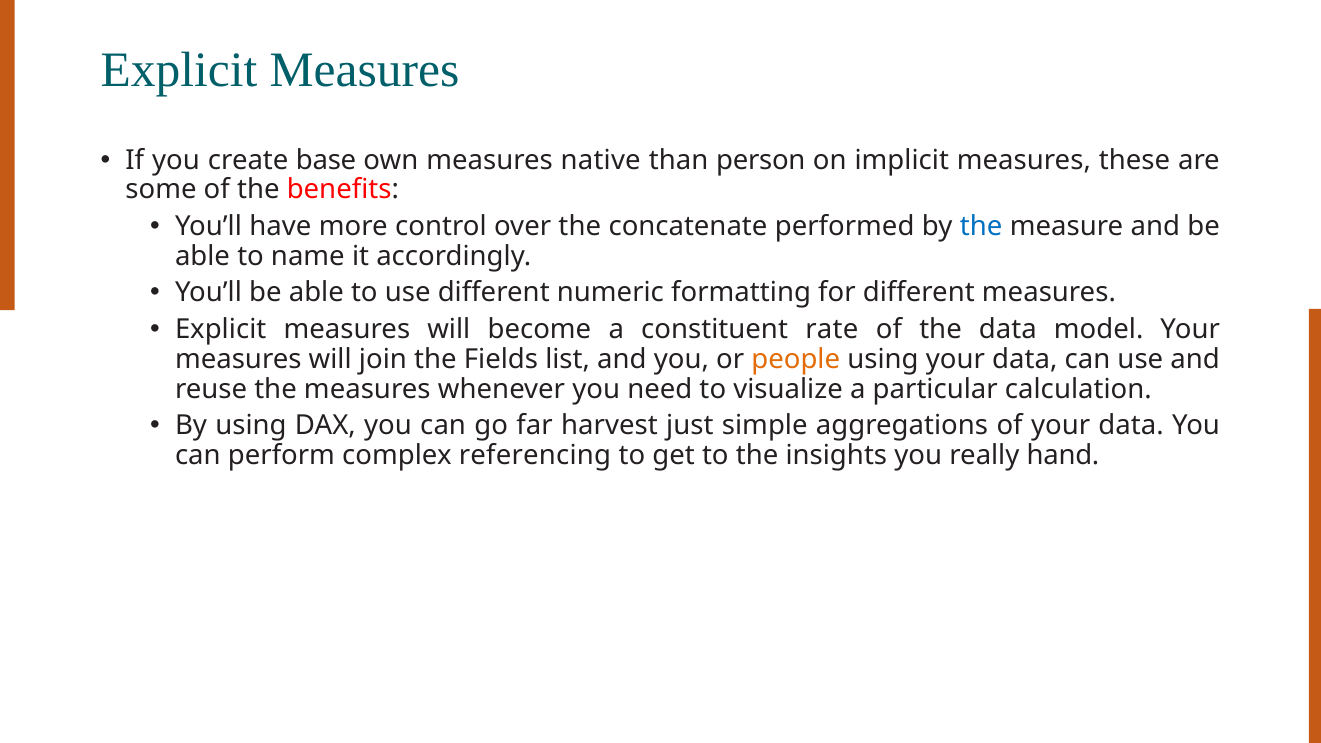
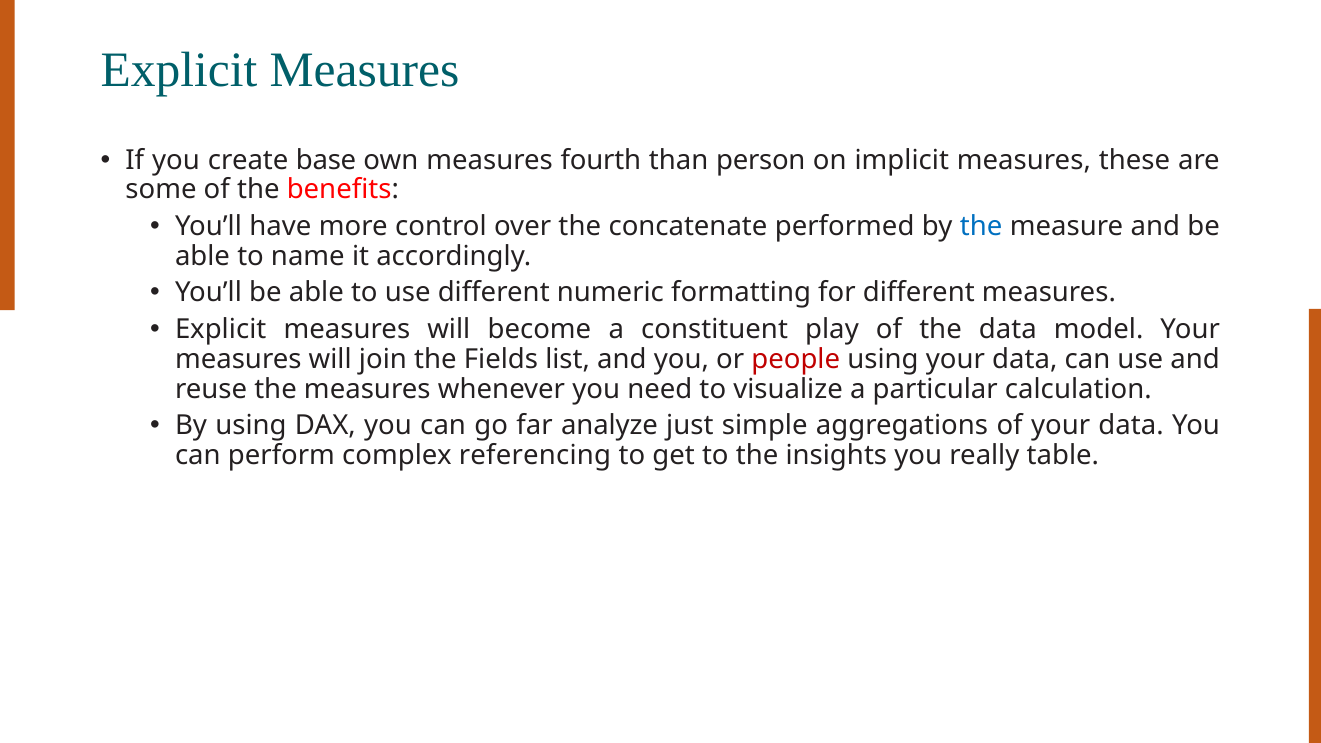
native: native -> fourth
rate: rate -> play
people colour: orange -> red
harvest: harvest -> analyze
hand: hand -> table
